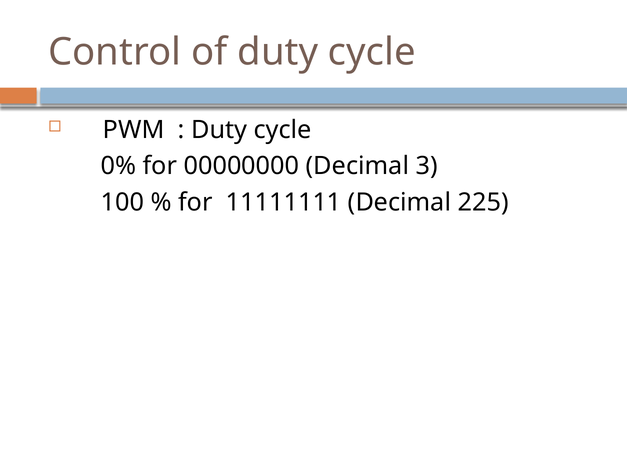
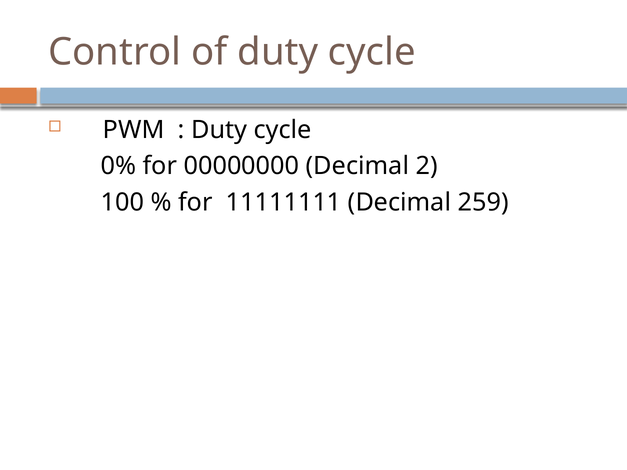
3: 3 -> 2
225: 225 -> 259
